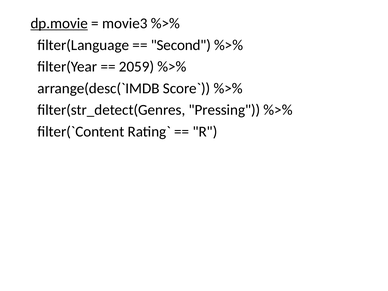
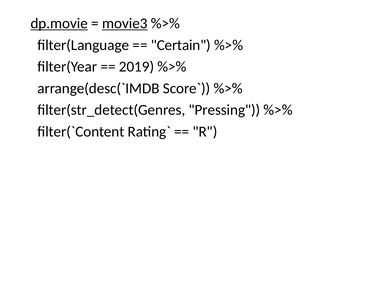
movie3 underline: none -> present
Second: Second -> Certain
2059: 2059 -> 2019
